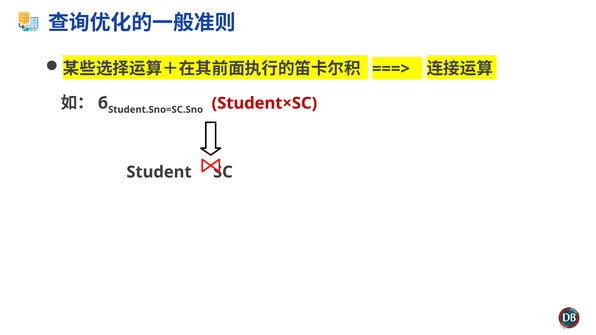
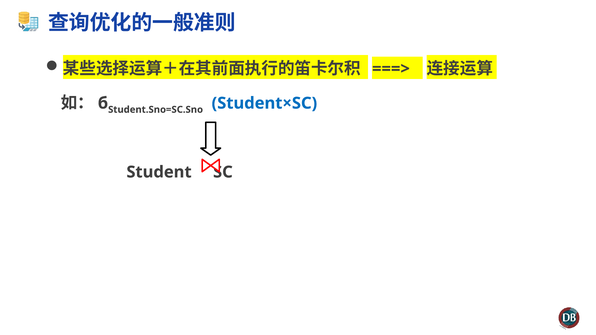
Student×SC colour: red -> blue
